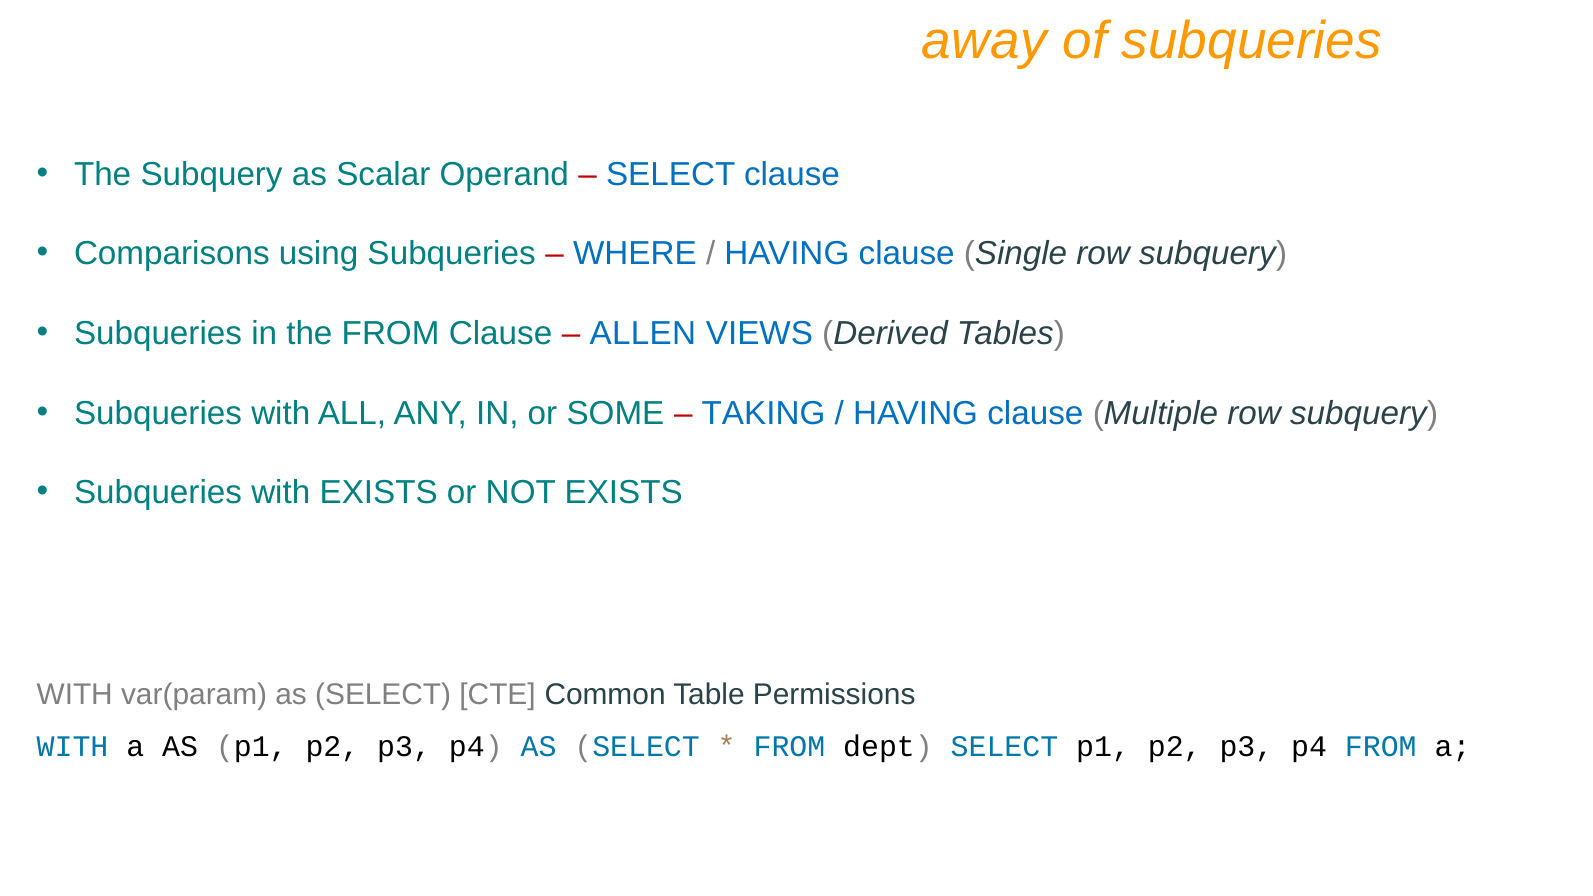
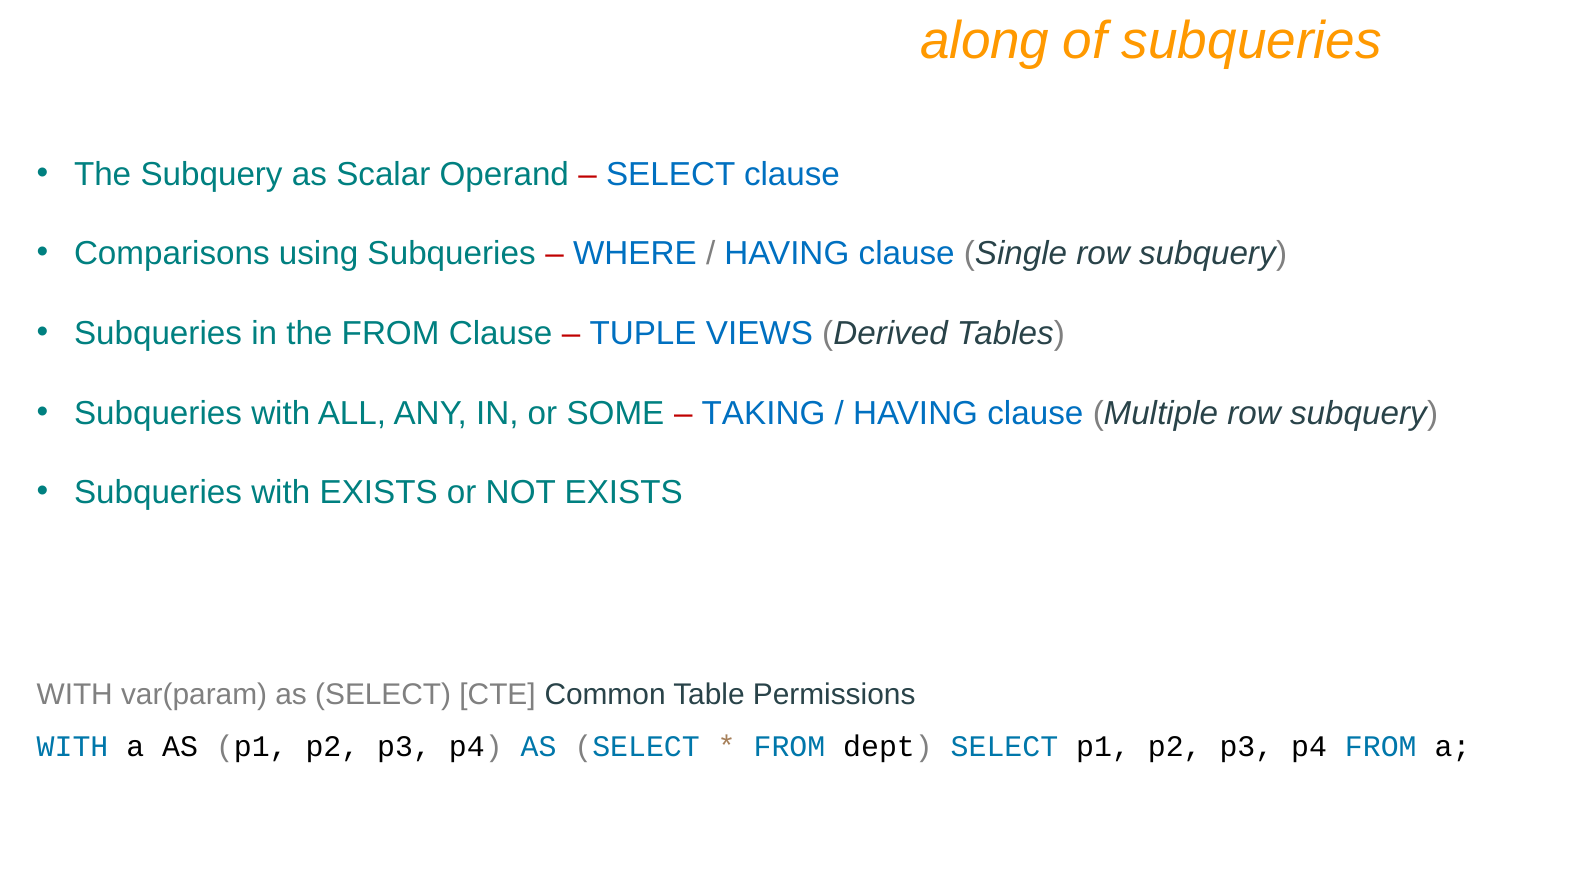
away: away -> along
ALLEN: ALLEN -> TUPLE
